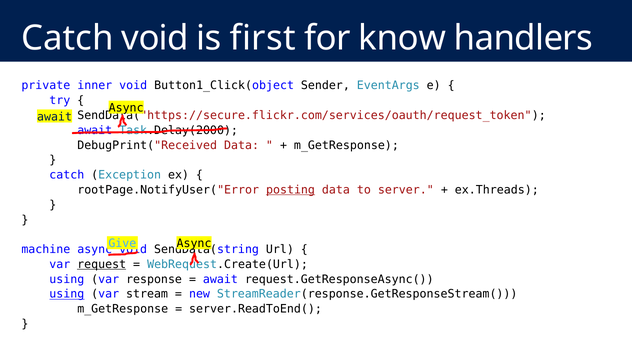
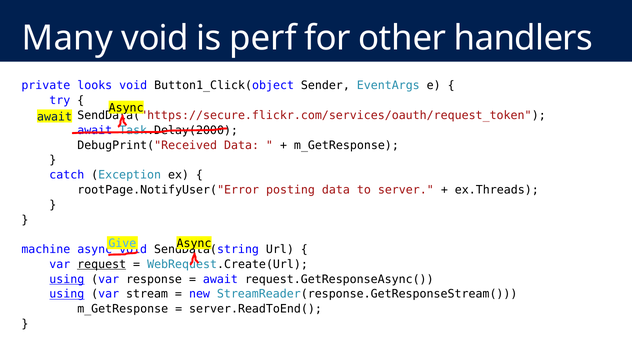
Catch at (68, 38): Catch -> Many
first: first -> perf
know: know -> other
inner: inner -> looks
posting underline: present -> none
using at (67, 279) underline: none -> present
